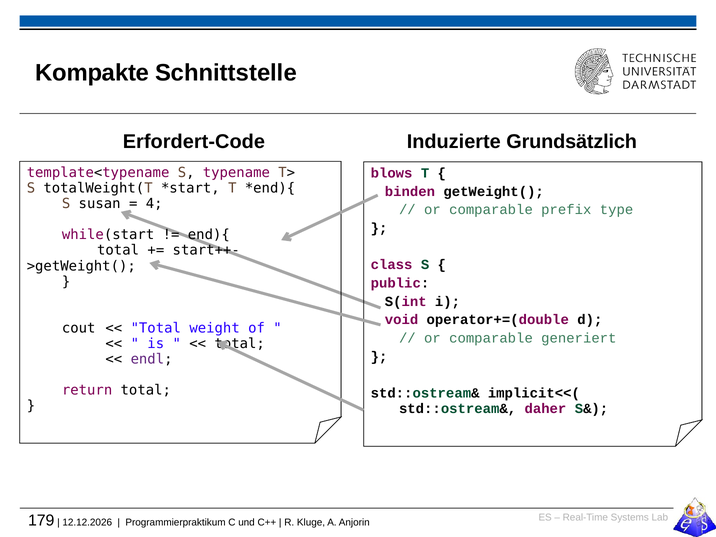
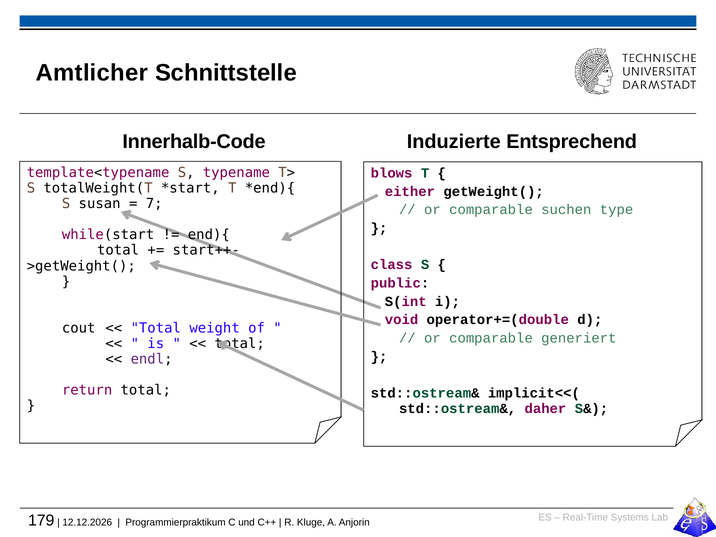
Kompakte: Kompakte -> Amtlicher
Erfordert-Code: Erfordert-Code -> Innerhalb-Code
Grundsätzlich: Grundsätzlich -> Entsprechend
binden: binden -> either
4: 4 -> 7
prefix: prefix -> suchen
